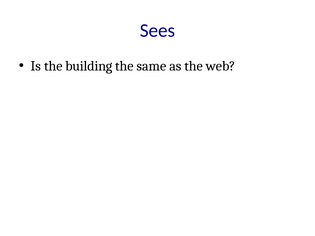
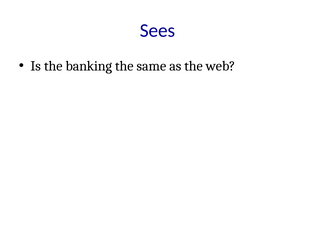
building: building -> banking
